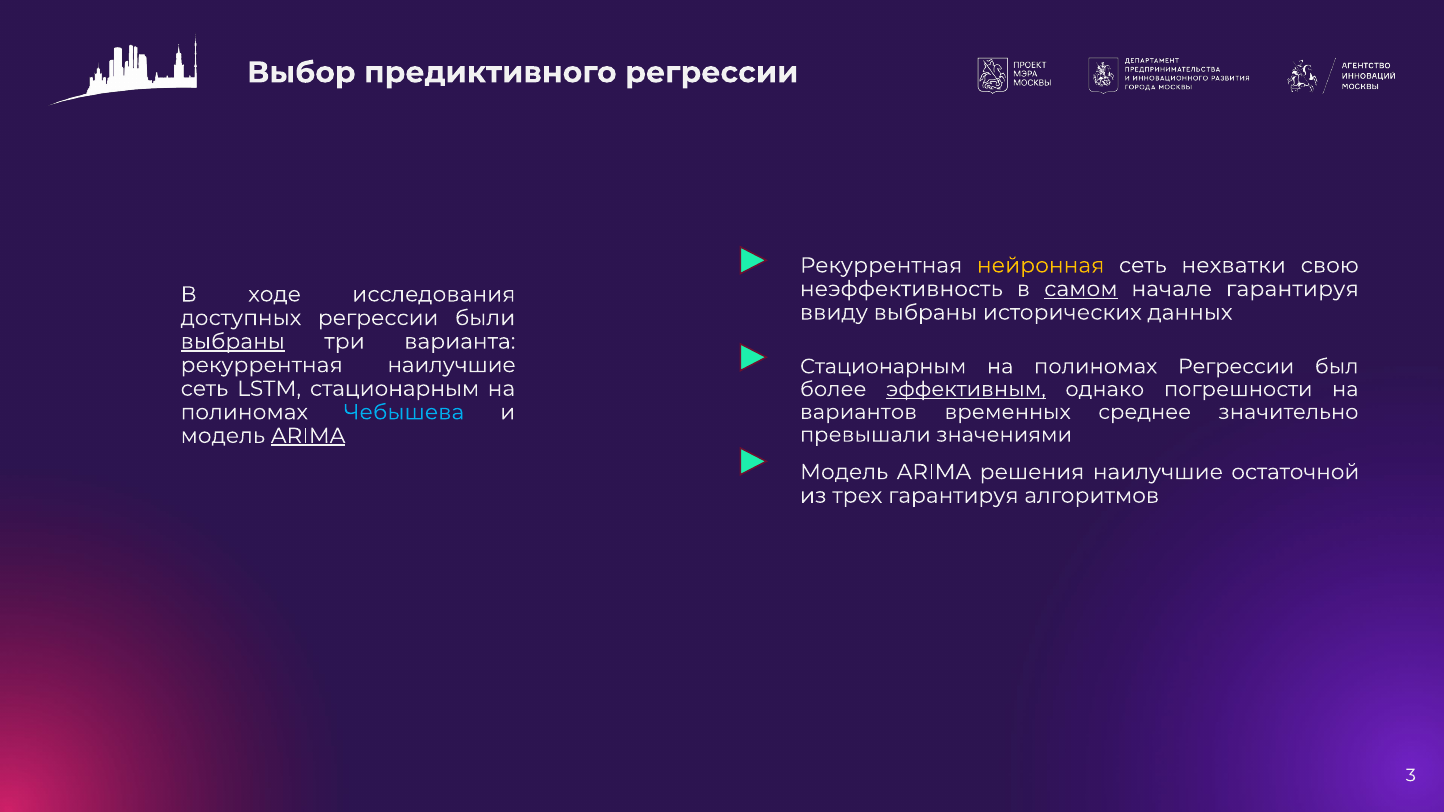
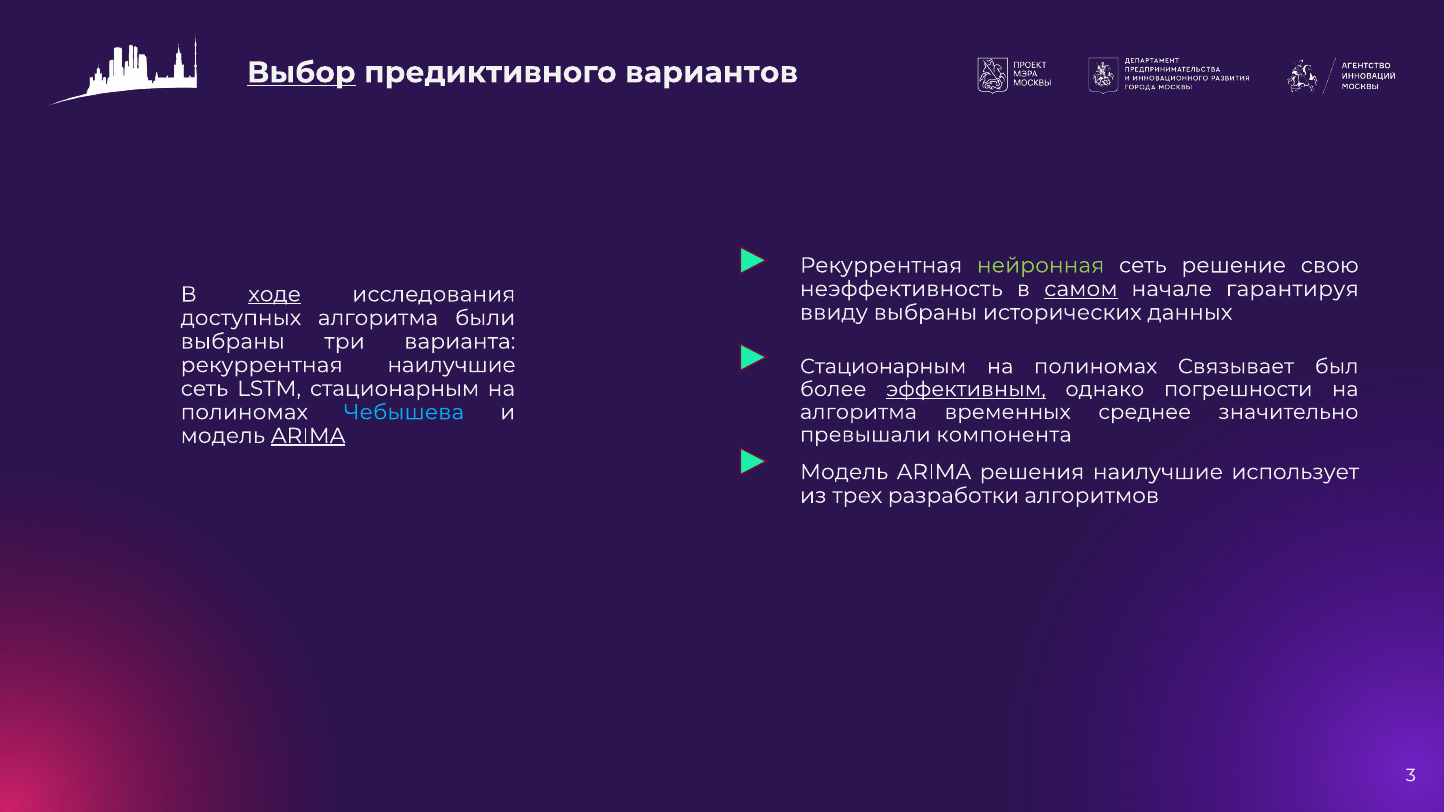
Выбор underline: none -> present
предиктивного регрессии: регрессии -> вариантов
нейронная colour: yellow -> light green
нехватки: нехватки -> решение
ходе underline: none -> present
доступных регрессии: регрессии -> алгоритма
выбраны at (233, 342) underline: present -> none
полиномах Регрессии: Регрессии -> Связывает
вариантов at (859, 412): вариантов -> алгоритма
значениями: значениями -> компонента
остаточной: остаточной -> использует
трех гарантируя: гарантируя -> разработки
